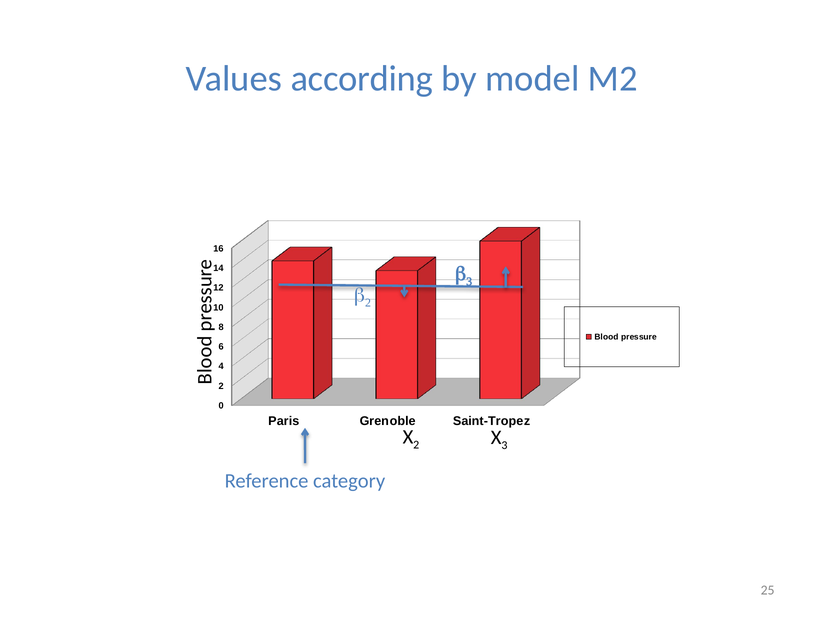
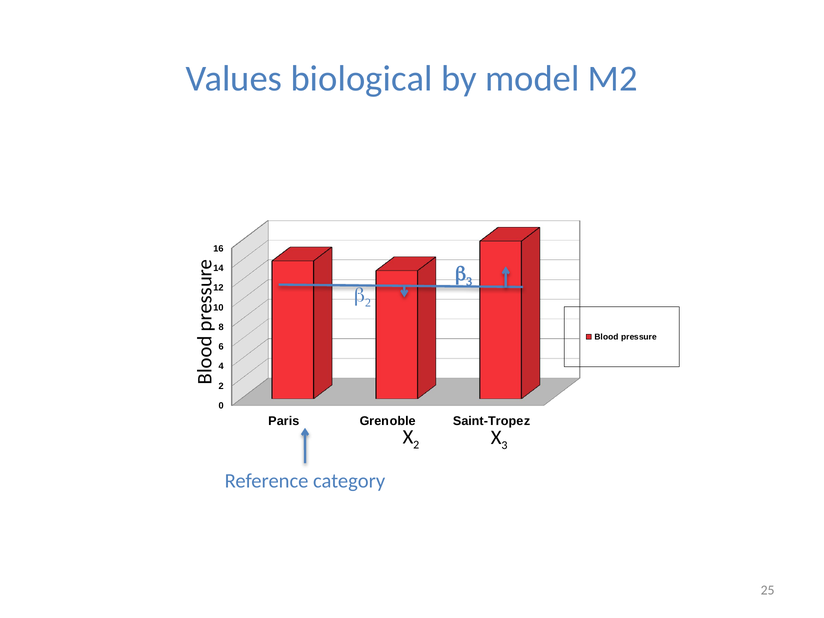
according: according -> biological
